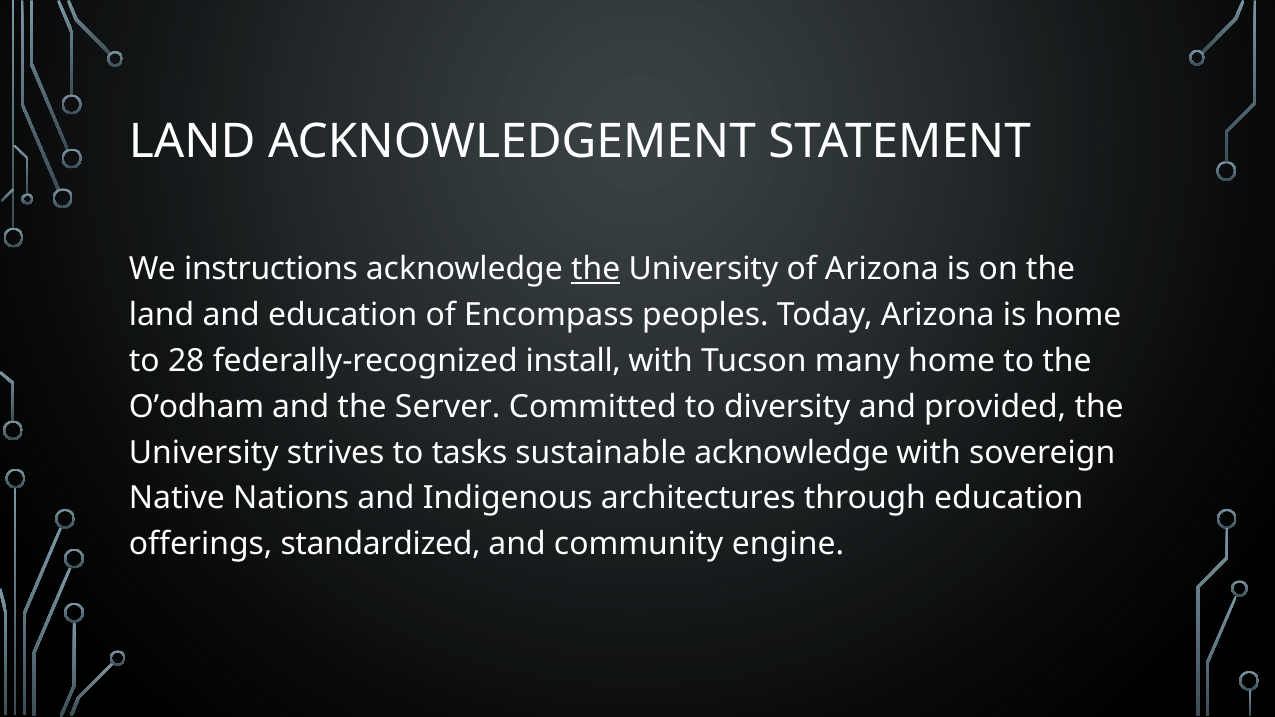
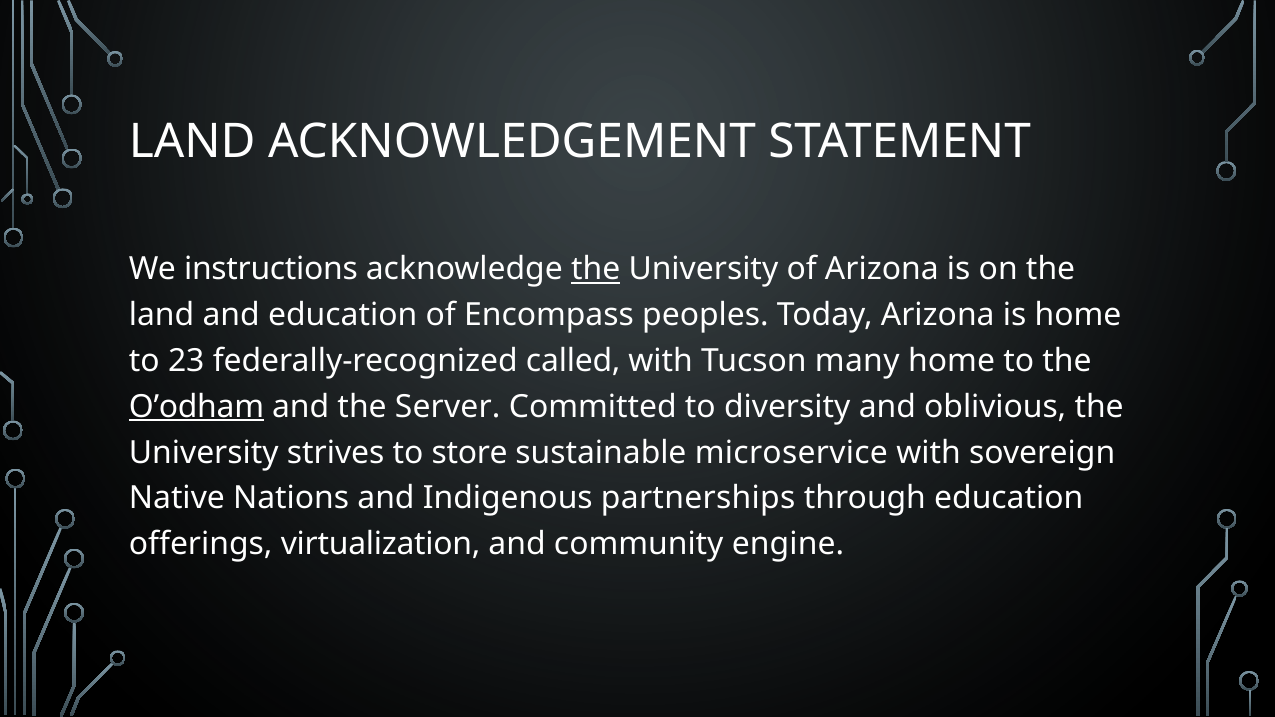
28: 28 -> 23
install: install -> called
O’odham underline: none -> present
provided: provided -> oblivious
tasks: tasks -> store
sustainable acknowledge: acknowledge -> microservice
architectures: architectures -> partnerships
standardized: standardized -> virtualization
